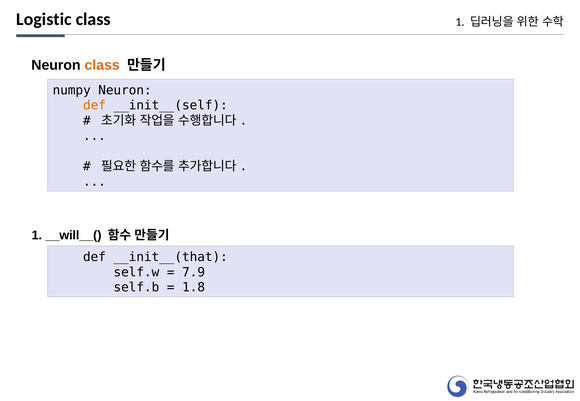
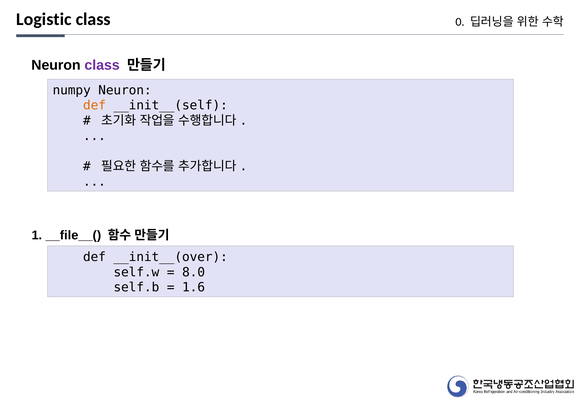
class 1: 1 -> 0
class at (102, 65) colour: orange -> purple
__will__(: __will__( -> __file__(
__init__(that: __init__(that -> __init__(over
7.9: 7.9 -> 8.0
1.8: 1.8 -> 1.6
